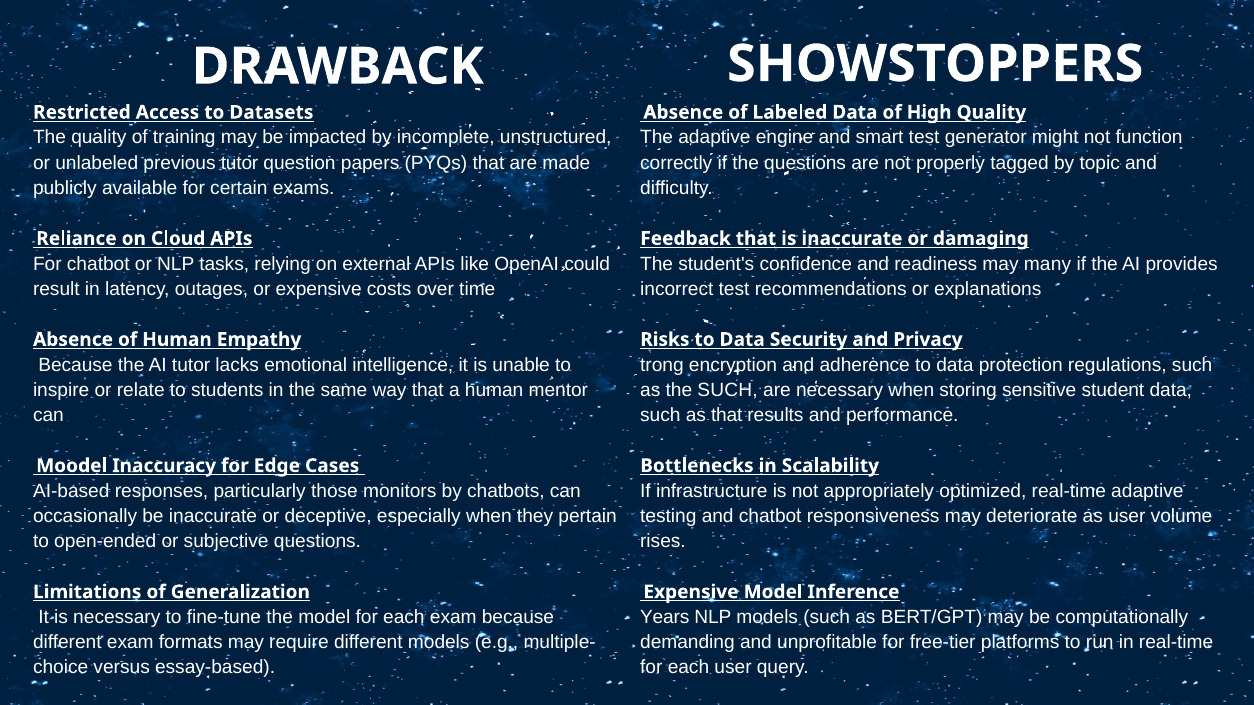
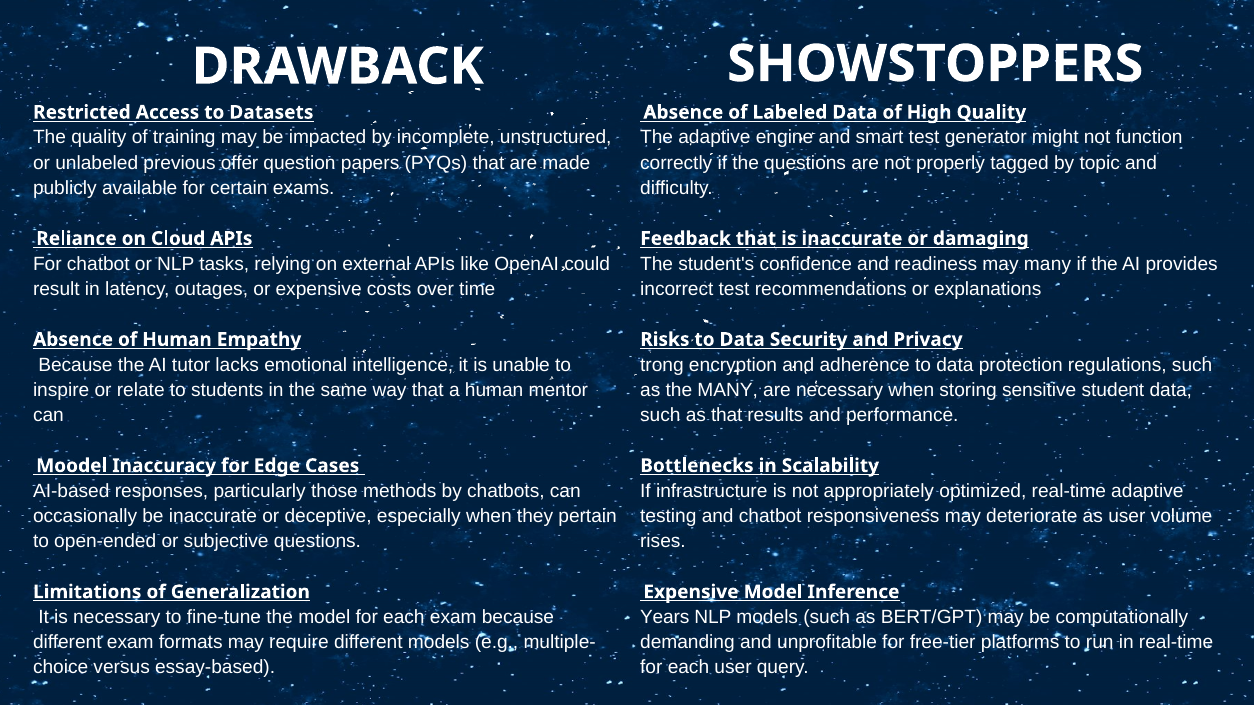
previous tutor: tutor -> offer
the SUCH: SUCH -> MANY
monitors: monitors -> methods
